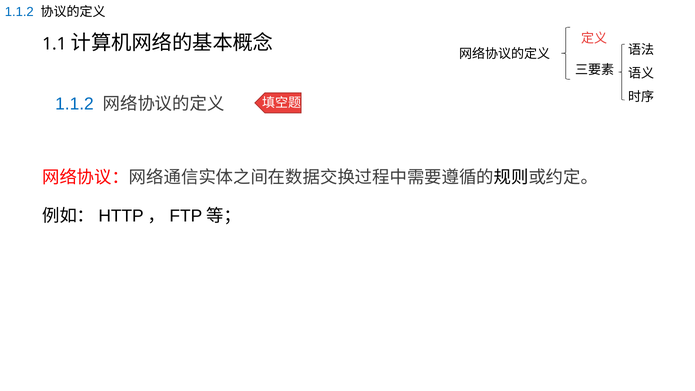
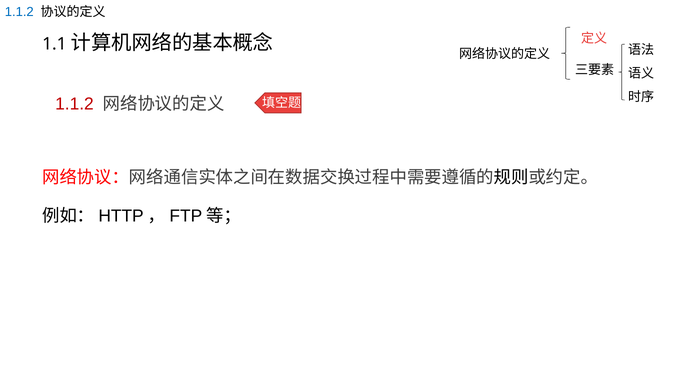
1.1.2 at (74, 104) colour: blue -> red
